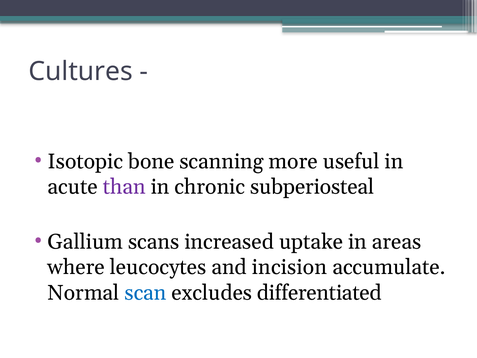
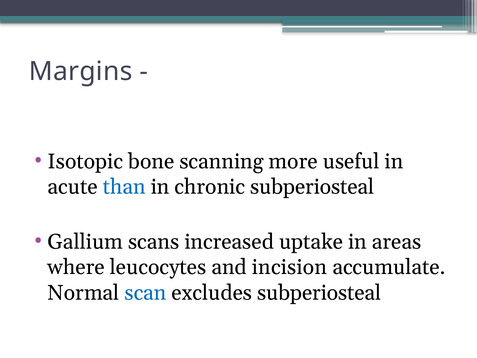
Cultures: Cultures -> Margins
than colour: purple -> blue
excludes differentiated: differentiated -> subperiosteal
